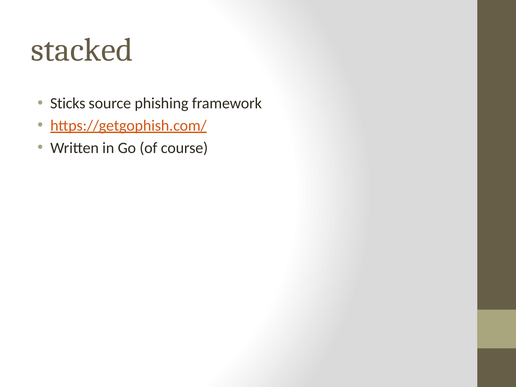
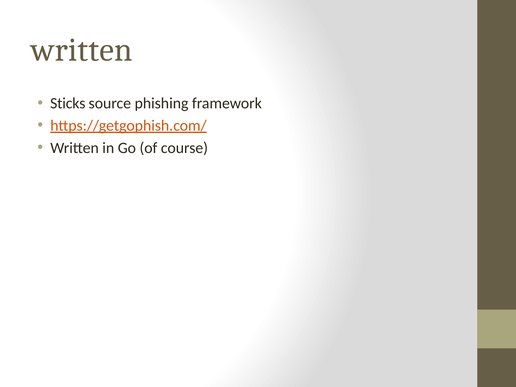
stacked at (82, 50): stacked -> written
